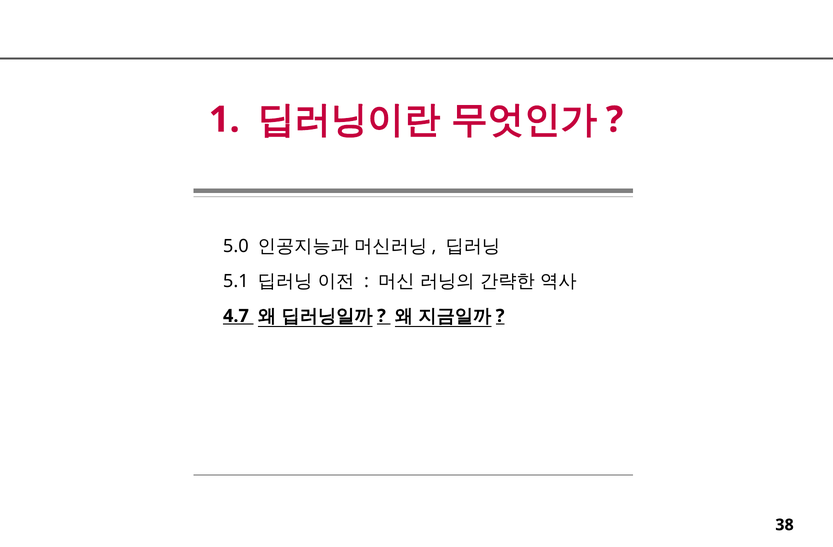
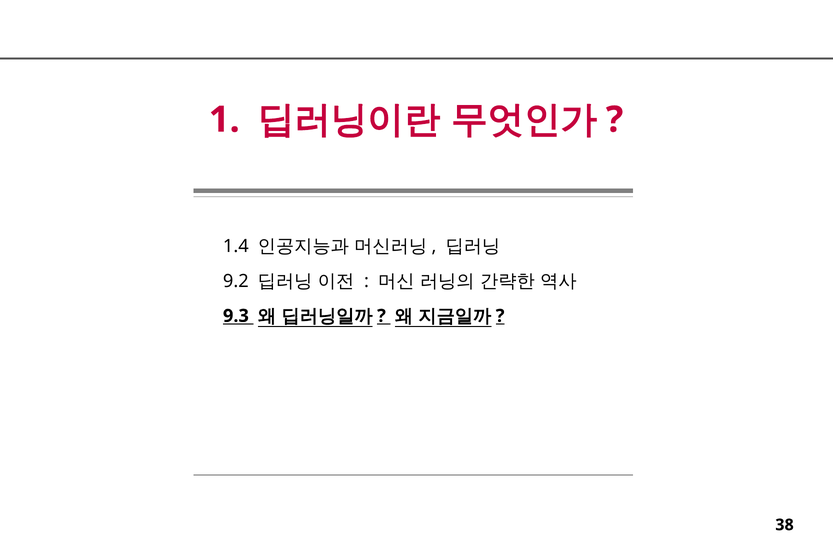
5.0: 5.0 -> 1.4
5.1: 5.1 -> 9.2
4.7: 4.7 -> 9.3
